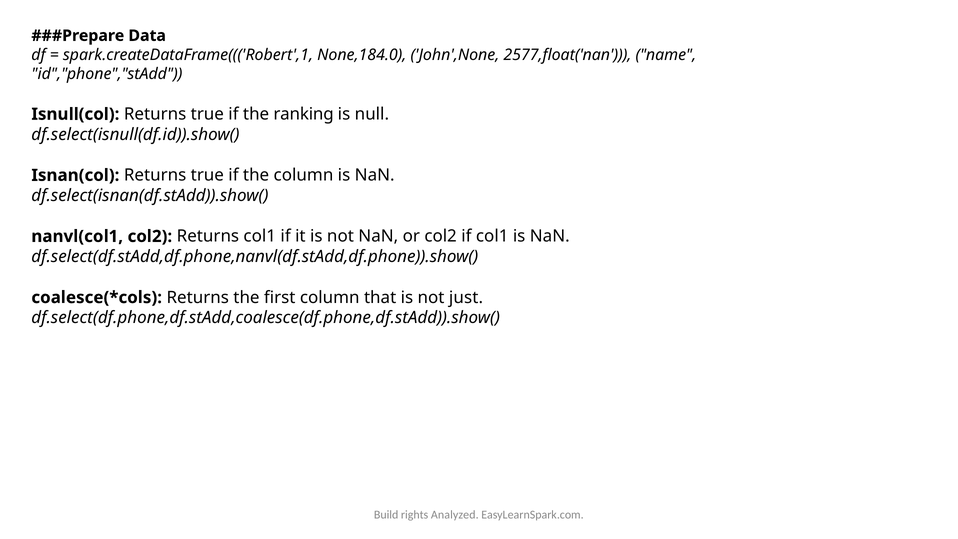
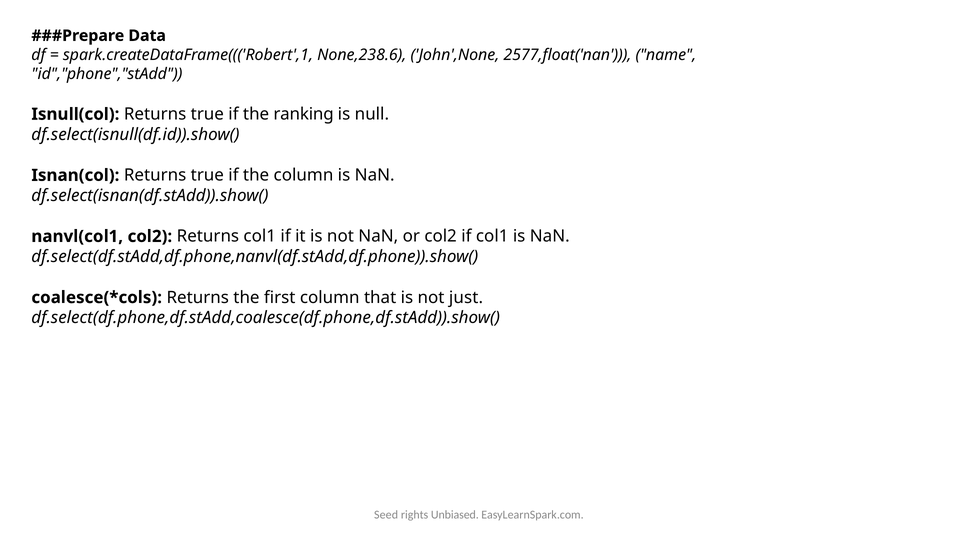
None,184.0: None,184.0 -> None,238.6
Build: Build -> Seed
Analyzed: Analyzed -> Unbiased
